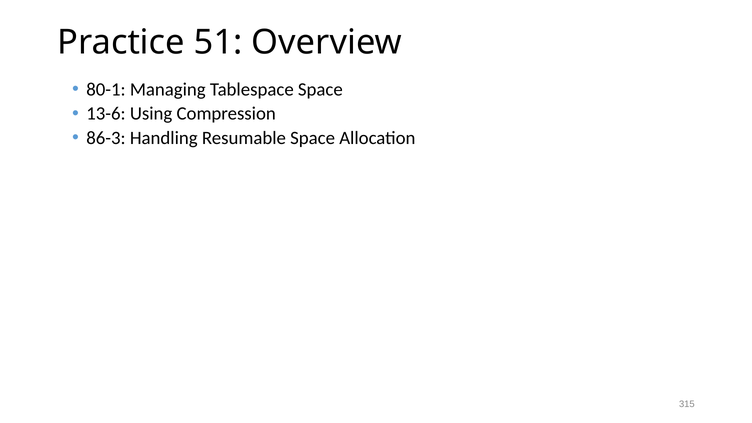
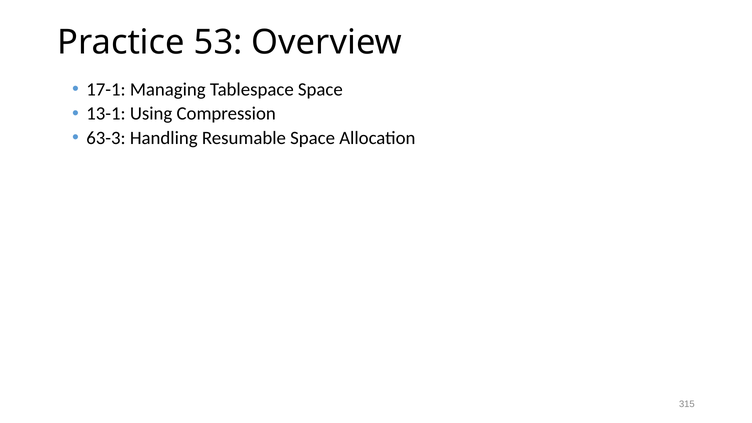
51: 51 -> 53
80-1: 80-1 -> 17-1
13-6: 13-6 -> 13-1
86-3: 86-3 -> 63-3
